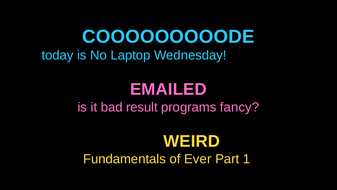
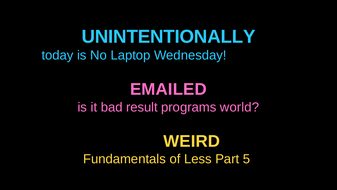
COOOOOOOOODE: COOOOOOOOODE -> UNINTENTIONALLY
fancy: fancy -> world
Ever: Ever -> Less
1: 1 -> 5
